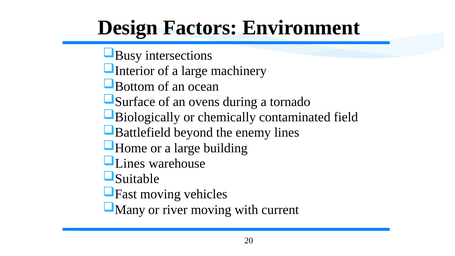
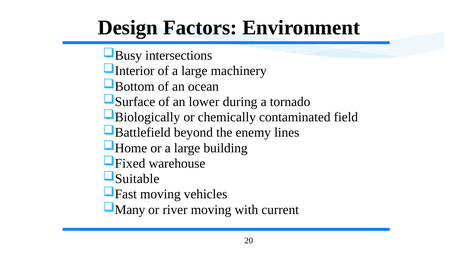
ovens: ovens -> lower
Lines at (130, 163): Lines -> Fixed
